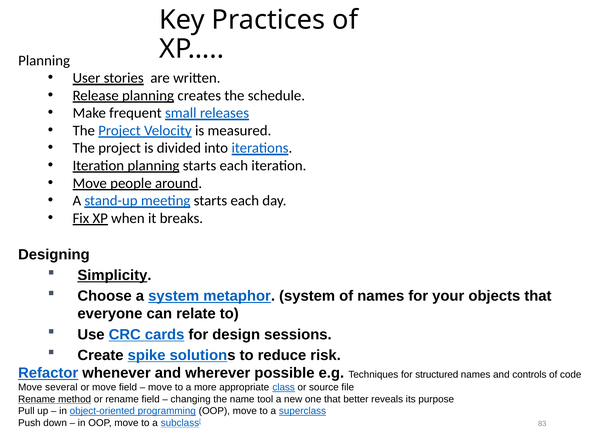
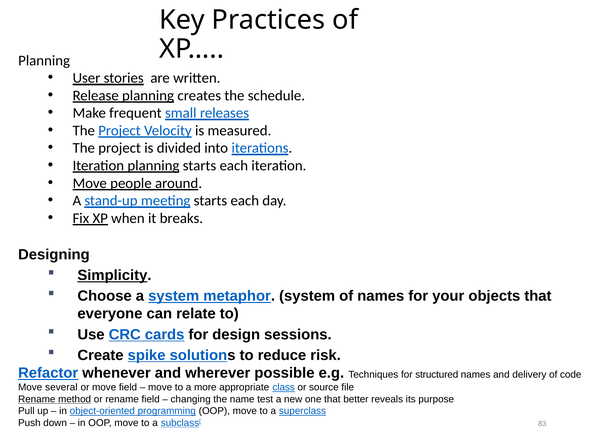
controls: controls -> delivery
tool: tool -> test
